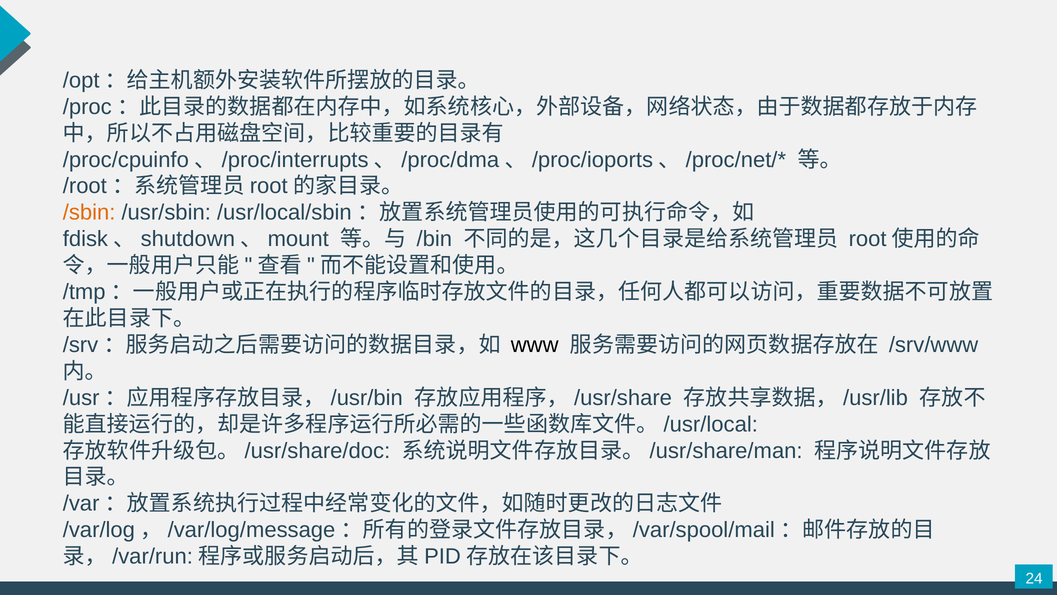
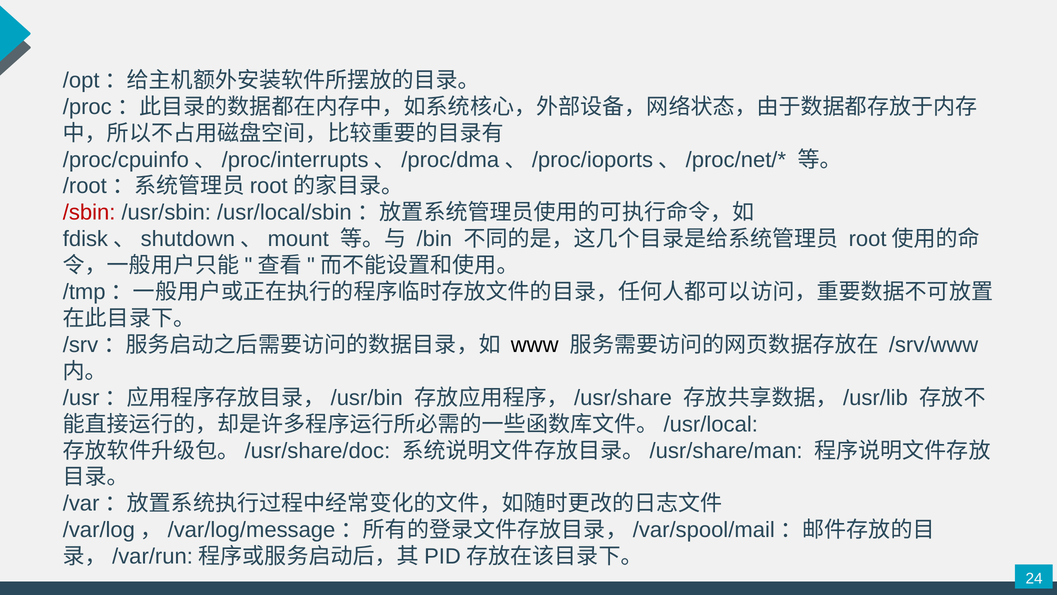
/sbin colour: orange -> red
